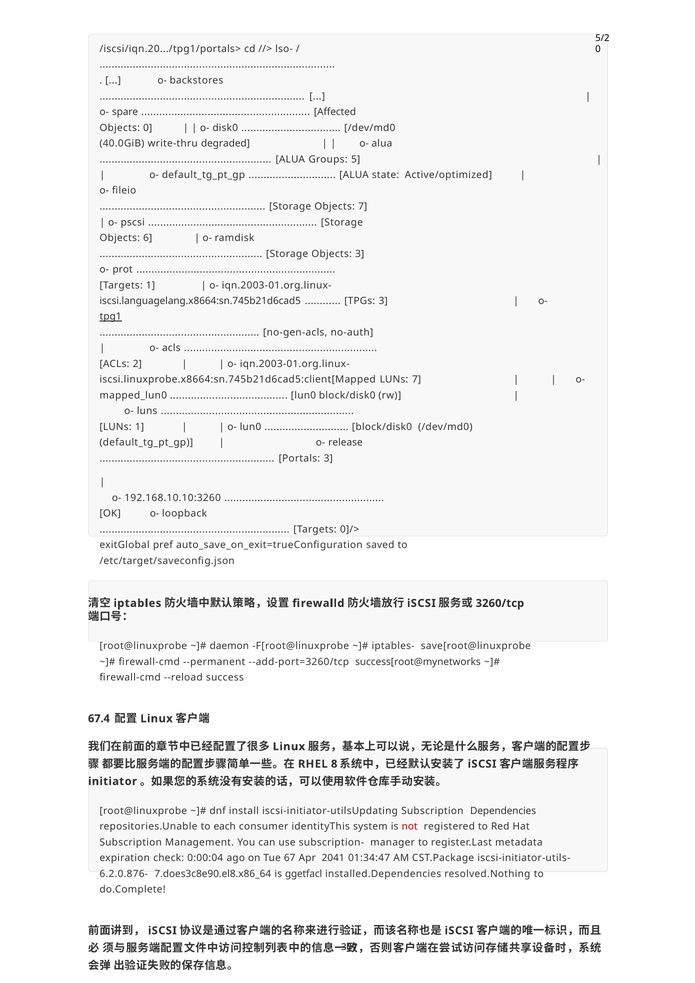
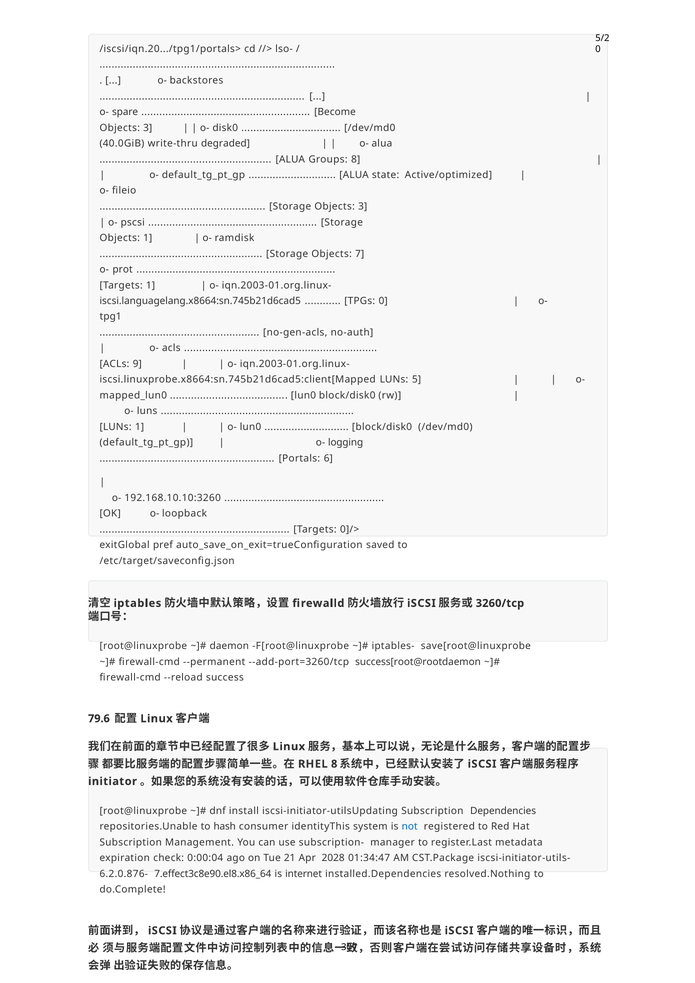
Affected: Affected -> Become
0 at (148, 128): 0 -> 3
Groups 5: 5 -> 8
Storage Objects 7: 7 -> 3
Objects 6: 6 -> 1
Objects 3: 3 -> 7
TPGs 3: 3 -> 0
tpg1 underline: present -> none
2: 2 -> 9
LUNs 7: 7 -> 5
release: release -> logging
Portals 3: 3 -> 6
success[root@mynetworks: success[root@mynetworks -> success[root@rootdaemon
67.4: 67.4 -> 79.6
each: each -> hash
not colour: red -> blue
67: 67 -> 21
2041: 2041 -> 2028
7.does3c8e90.el8.x86_64: 7.does3c8e90.el8.x86_64 -> 7.effect3c8e90.el8.x86_64
ggetfacl: ggetfacl -> internet
